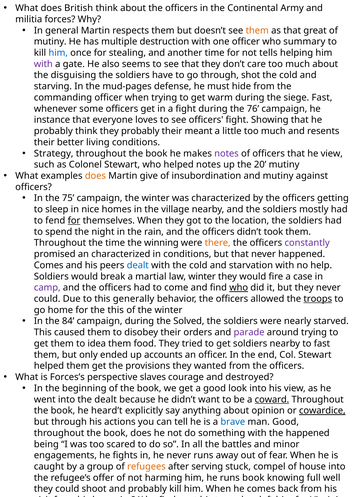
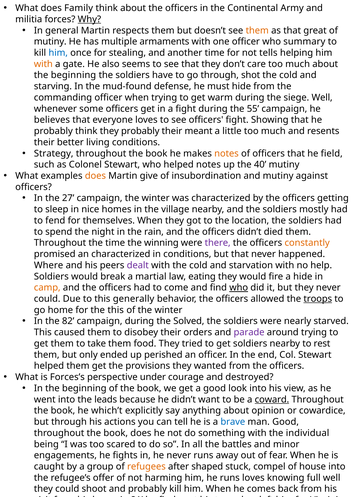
British: British -> Family
Why underline: none -> present
destruction: destruction -> armaments
with at (43, 64) colour: purple -> orange
disguising at (73, 75): disguising -> beginning
mud-pages: mud-pages -> mud-found
siege Fast: Fast -> Well
76: 76 -> 55
instance: instance -> believes
notes at (226, 153) colour: purple -> orange
he view: view -> field
20: 20 -> 40
75: 75 -> 27
for at (74, 220) underline: present -> none
took: took -> died
there colour: orange -> purple
constantly colour: purple -> orange
Comes at (49, 265): Comes -> Where
dealt at (138, 265) colour: blue -> purple
law winter: winter -> eating
a case: case -> hide
camp colour: purple -> orange
84: 84 -> 82
to idea: idea -> take
to fast: fast -> rest
accounts: accounts -> perished
slaves: slaves -> under
the dealt: dealt -> leads
heard’t: heard’t -> which’t
cowardice at (322, 411) underline: present -> none
the happened: happened -> individual
serving: serving -> shaped
runs book: book -> loves
